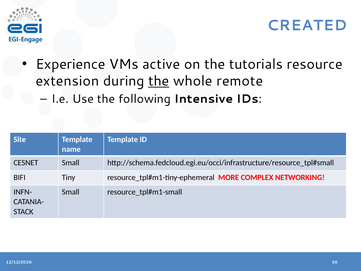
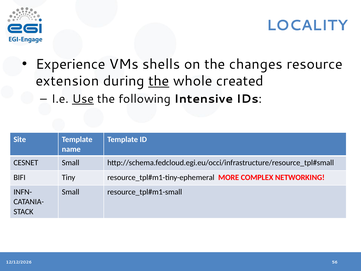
CREATED: CREATED -> LOCALITY
active: active -> shells
tutorials: tutorials -> changes
remote: remote -> created
Use underline: none -> present
